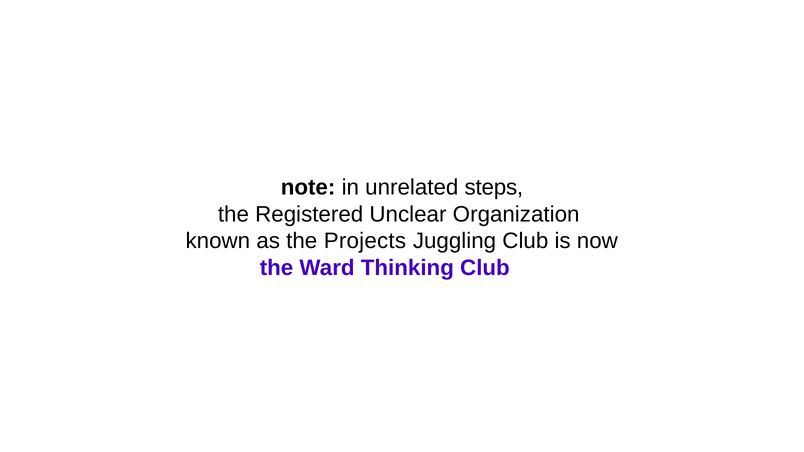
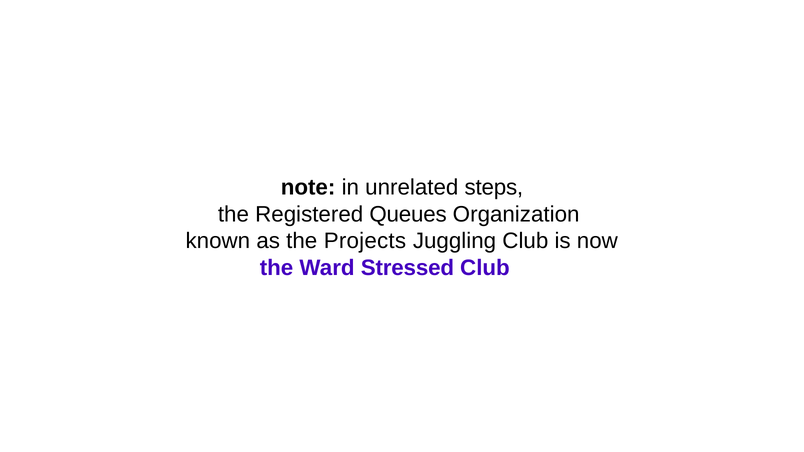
Unclear: Unclear -> Queues
Thinking: Thinking -> Stressed
